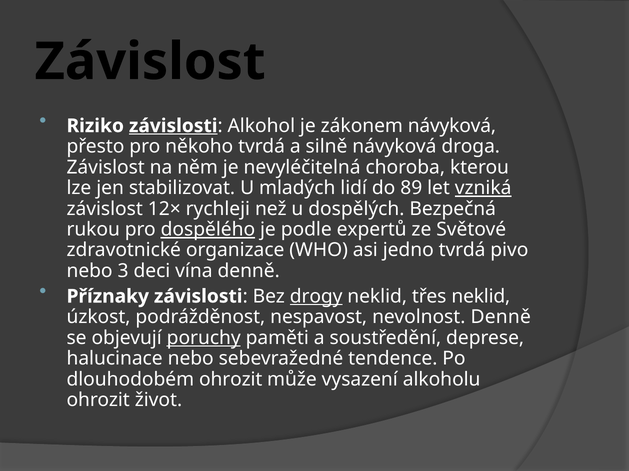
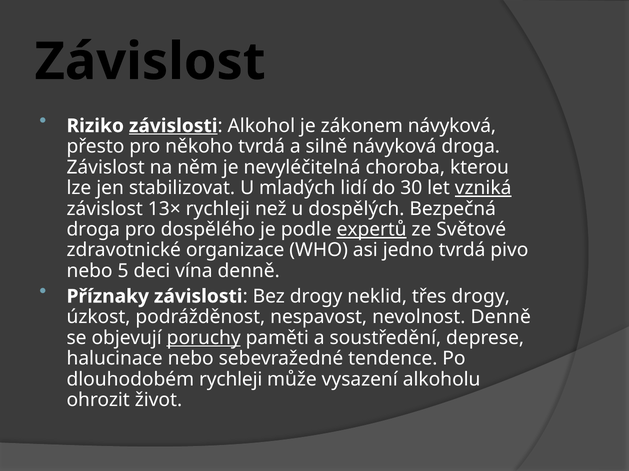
89: 89 -> 30
12×: 12× -> 13×
rukou at (93, 230): rukou -> droga
dospělého underline: present -> none
expertů underline: none -> present
3: 3 -> 5
drogy at (316, 297) underline: present -> none
třes neklid: neklid -> drogy
dlouhodobém ohrozit: ohrozit -> rychleji
